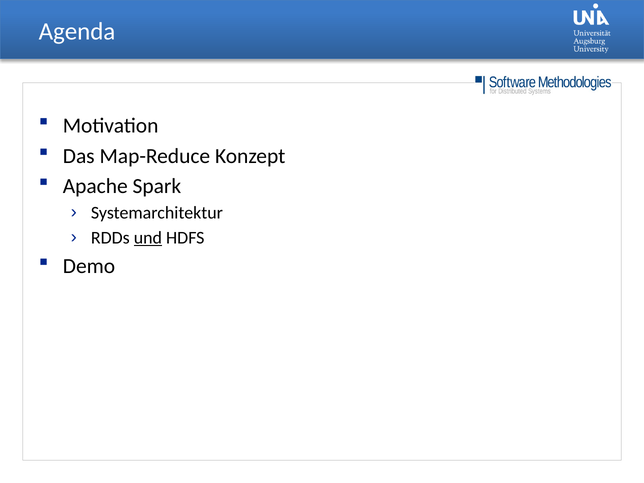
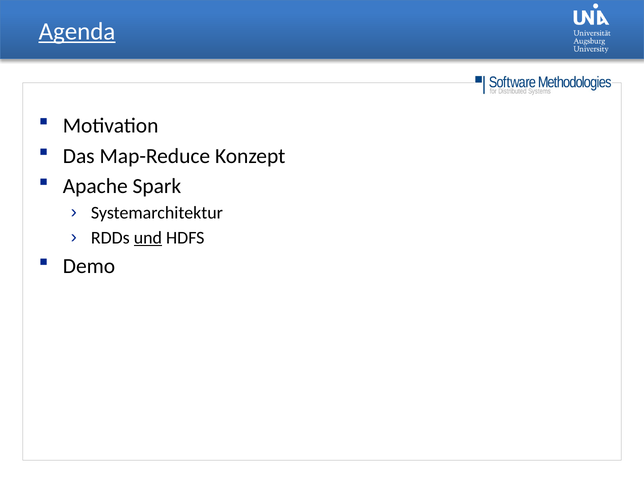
Agenda underline: none -> present
